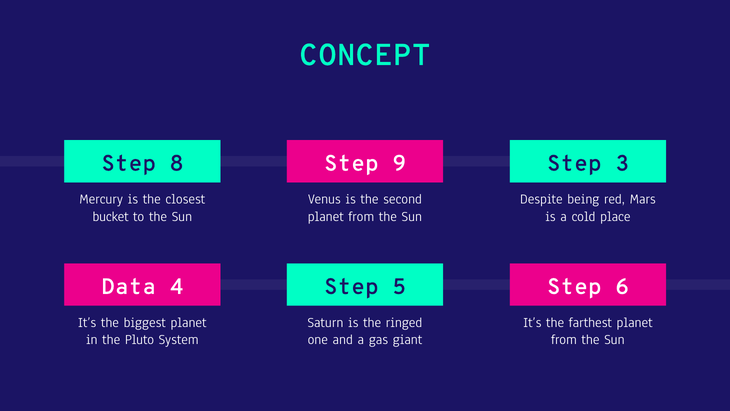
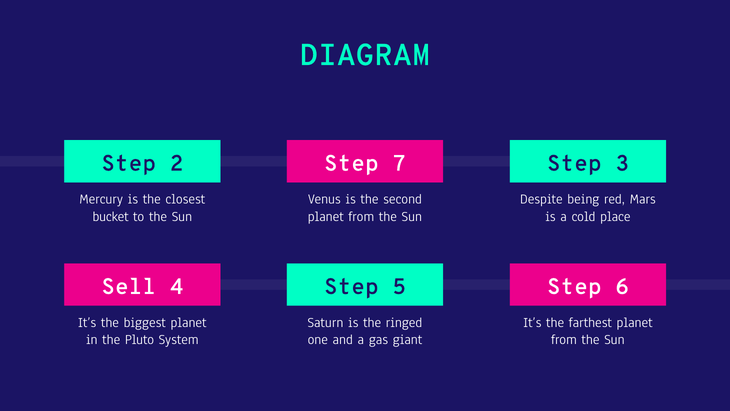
CONCEPT: CONCEPT -> DIAGRAM
8: 8 -> 2
9: 9 -> 7
Data: Data -> Sell
